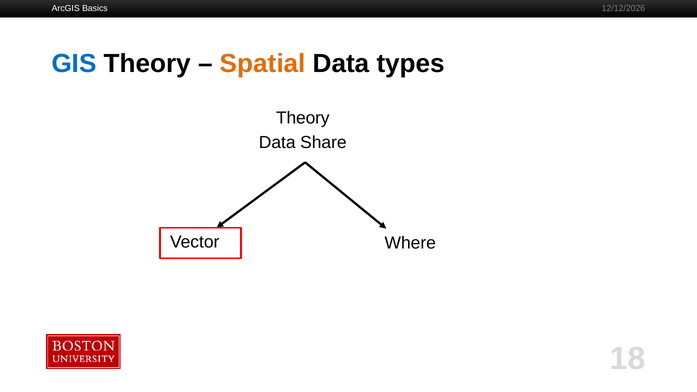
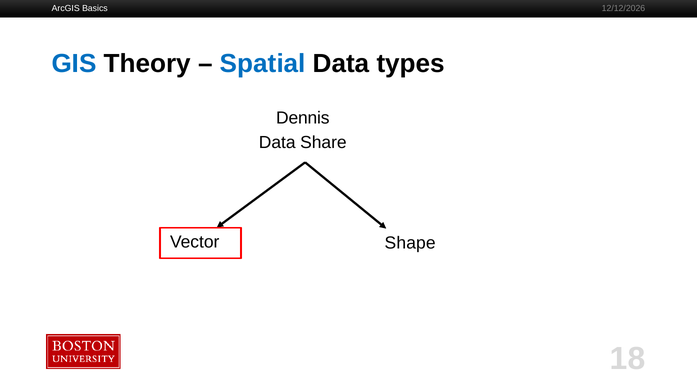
Spatial colour: orange -> blue
Theory at (303, 118): Theory -> Dennis
Where: Where -> Shape
